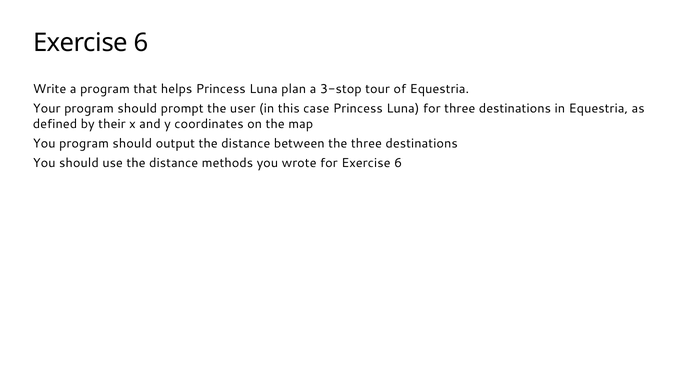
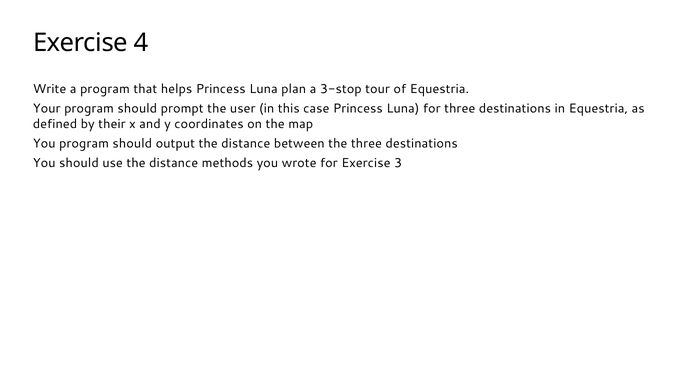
6 at (141, 43): 6 -> 4
for Exercise 6: 6 -> 3
